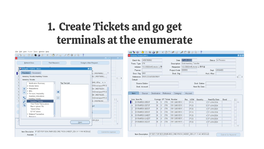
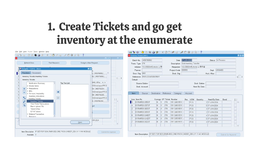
terminals: terminals -> inventory
